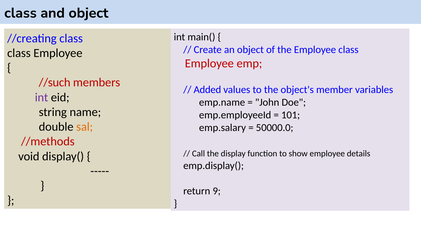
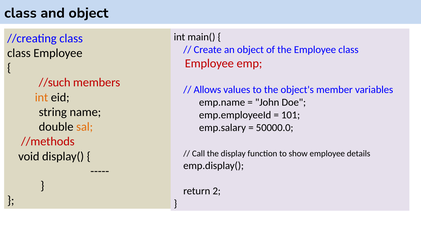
Added: Added -> Allows
int at (42, 97) colour: purple -> orange
9: 9 -> 2
